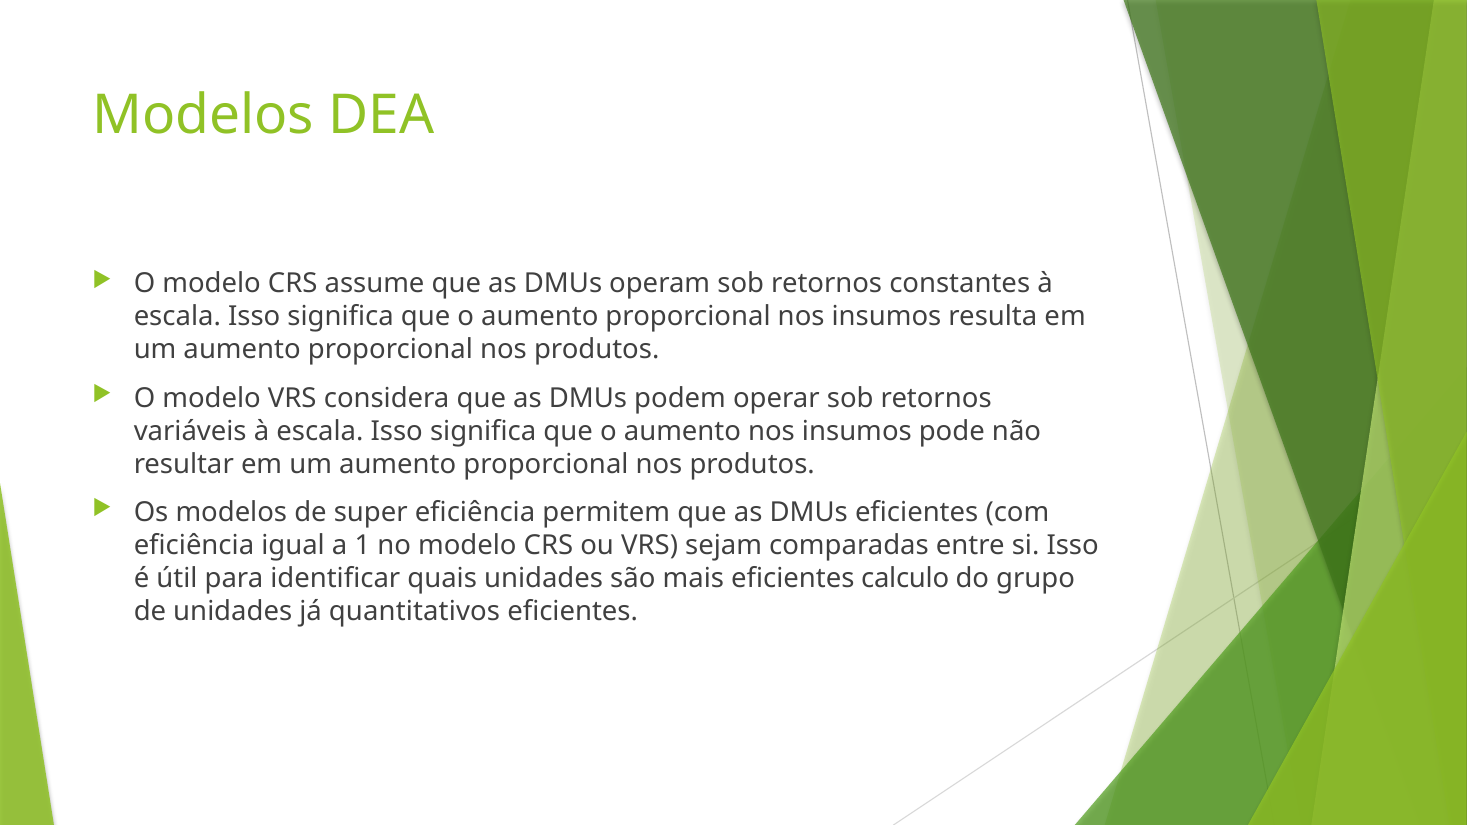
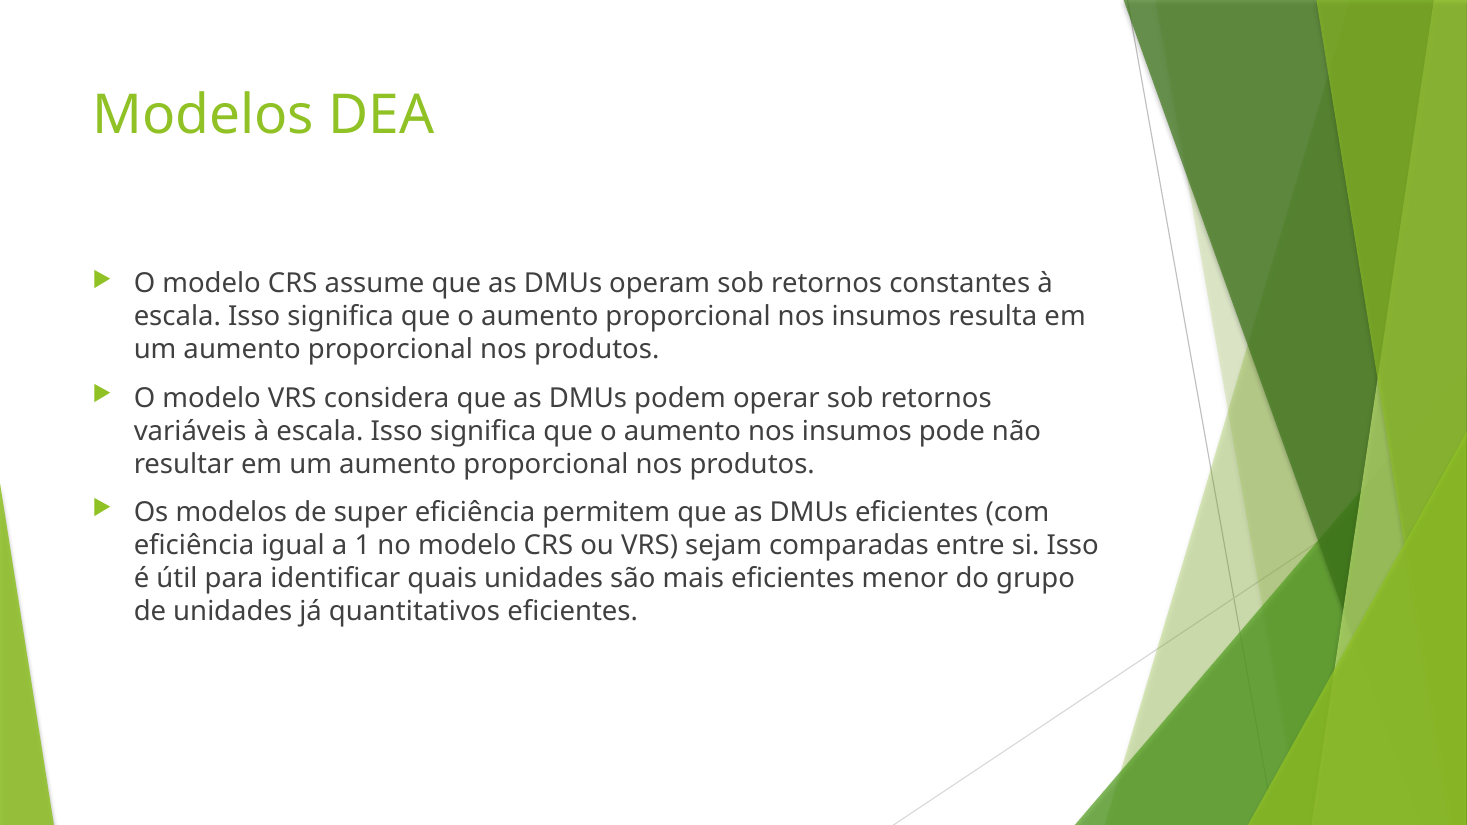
calculo: calculo -> menor
